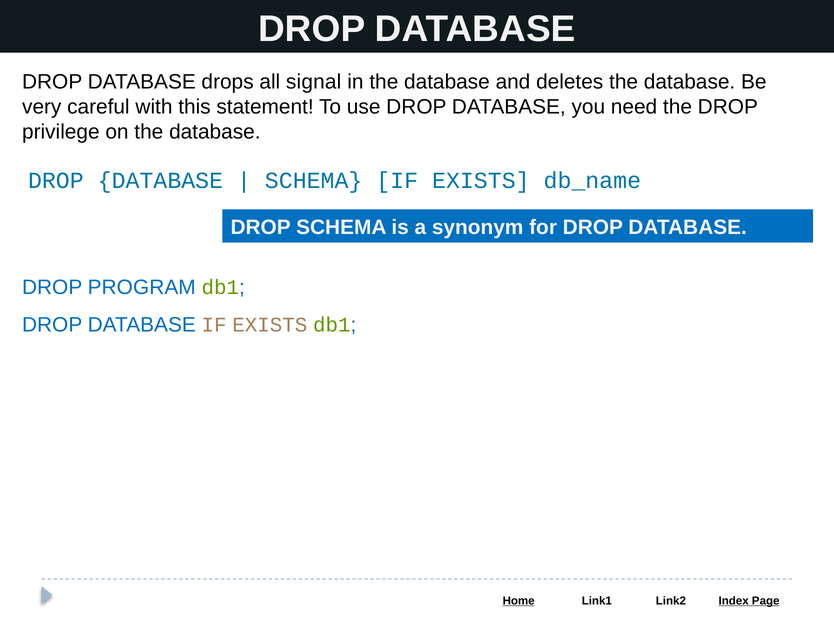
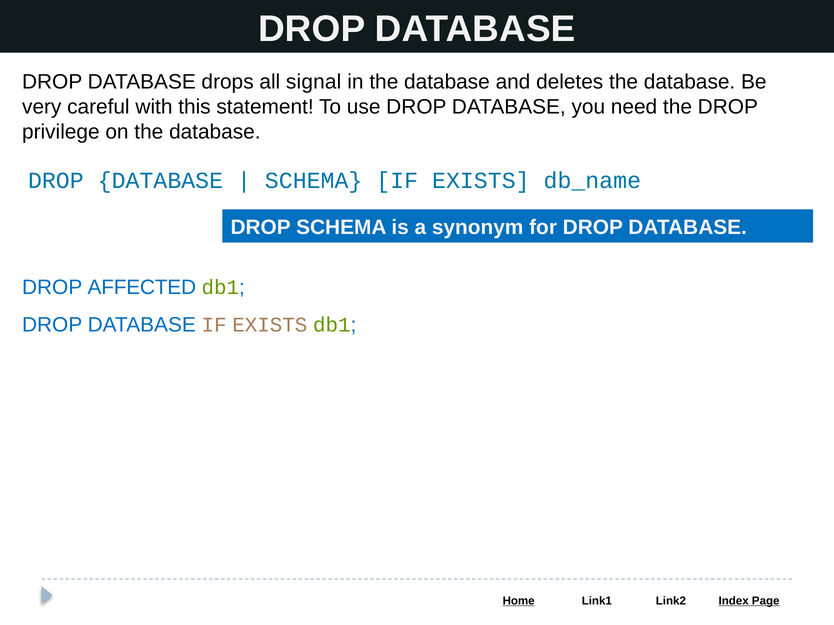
PROGRAM: PROGRAM -> AFFECTED
